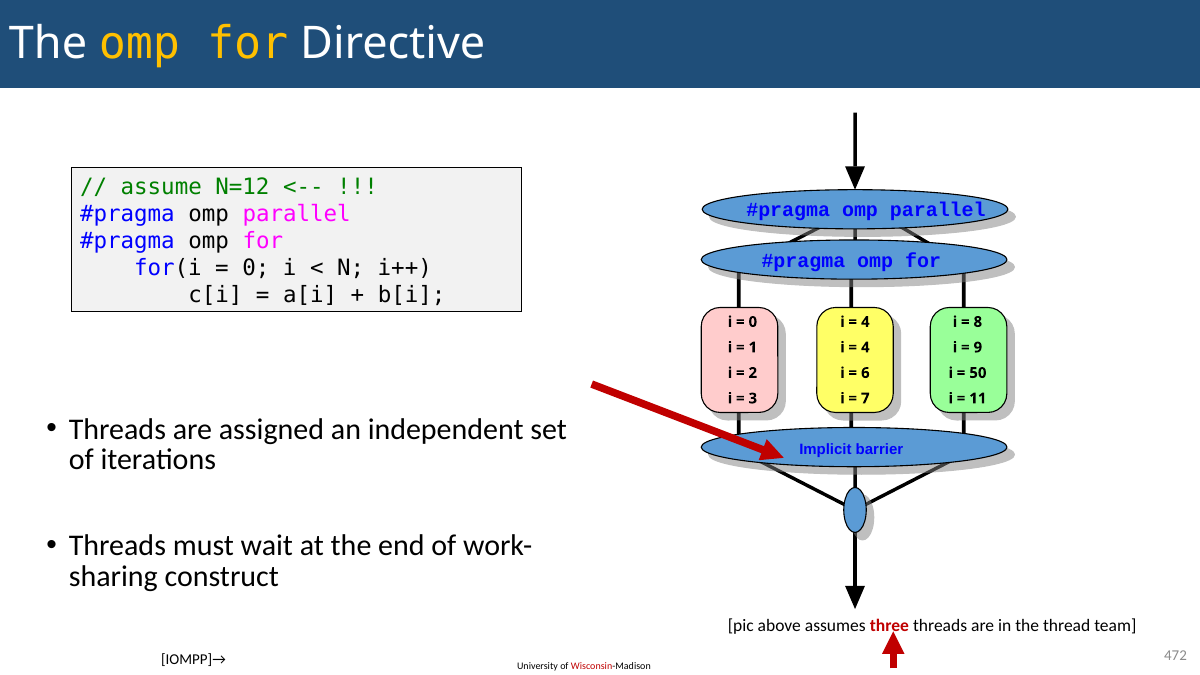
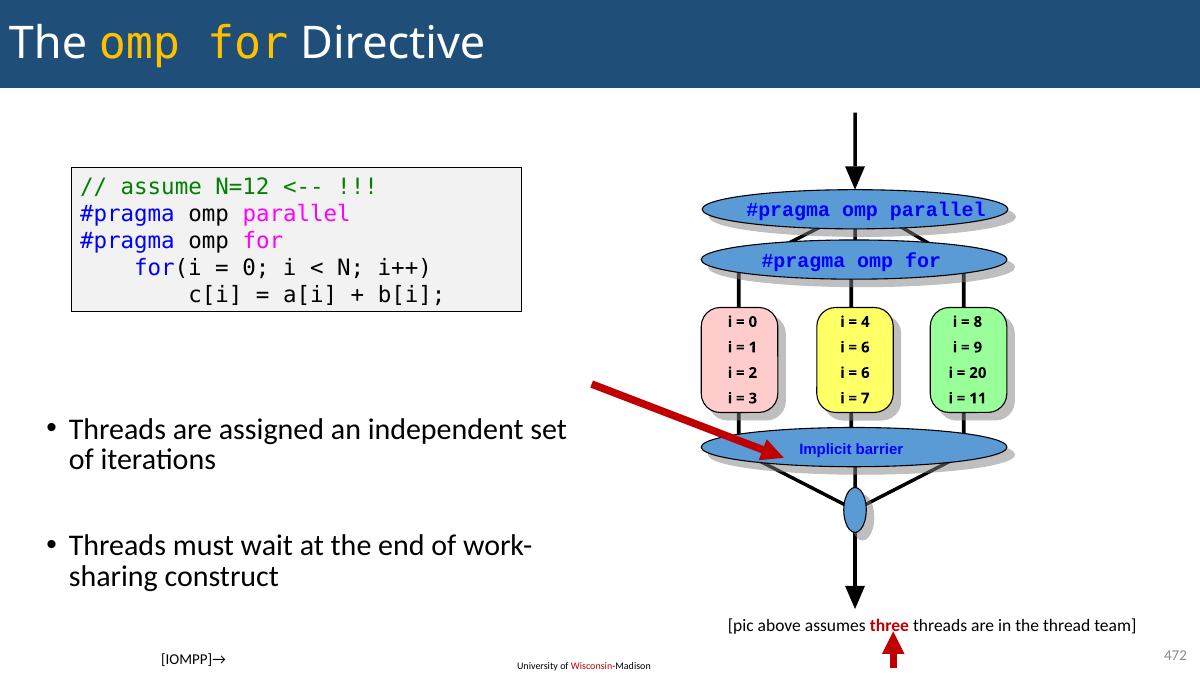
4 at (865, 347): 4 -> 6
50: 50 -> 20
